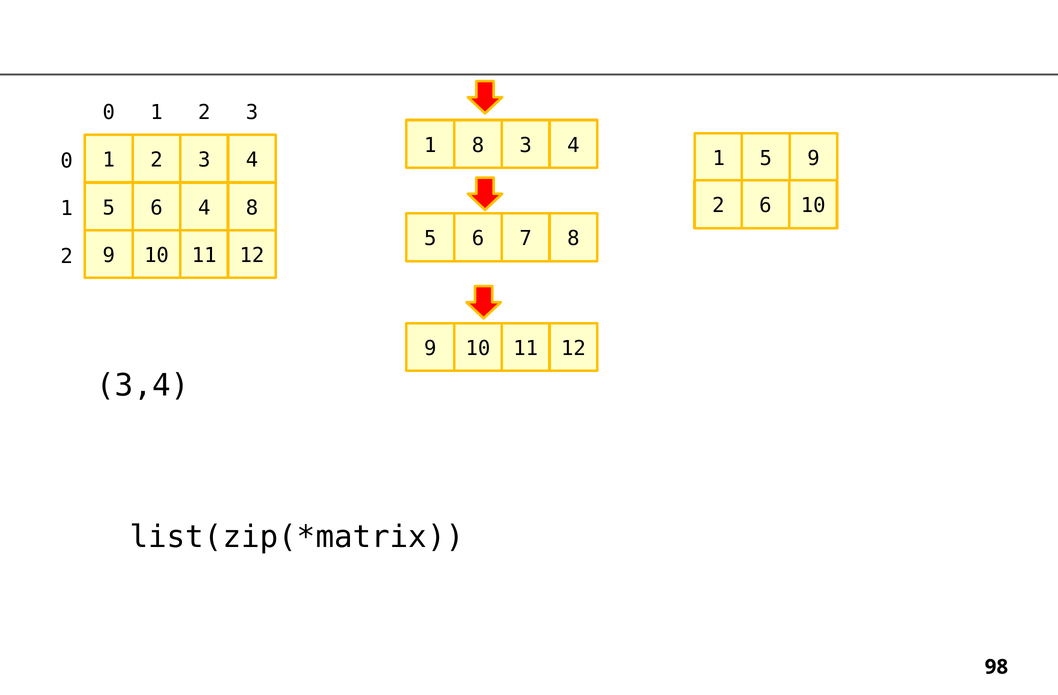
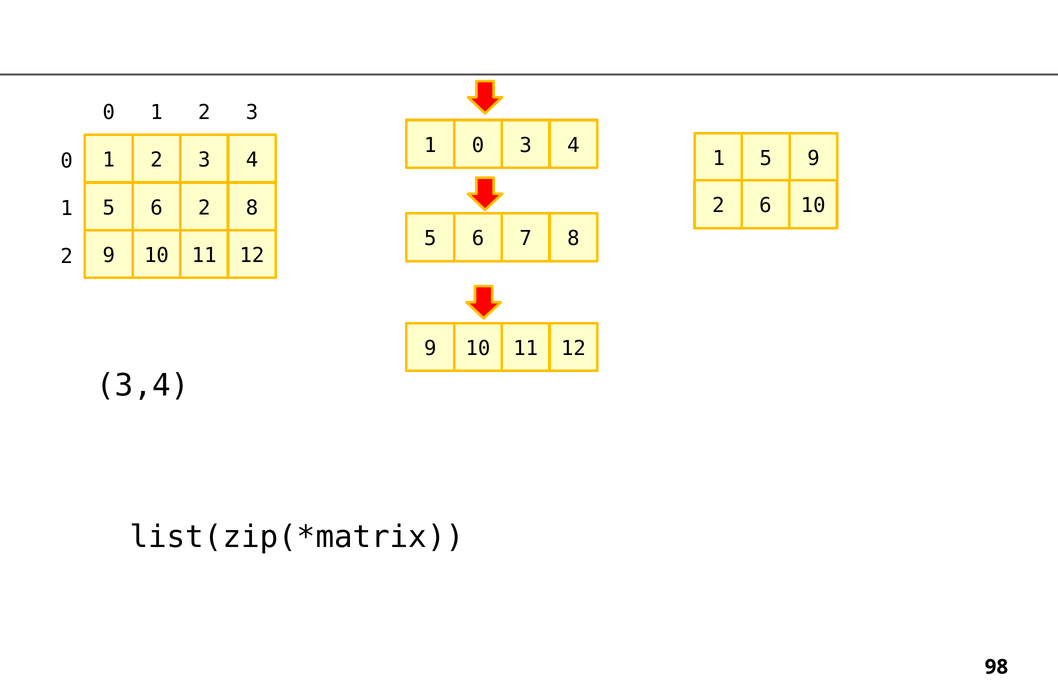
1 8: 8 -> 0
6 4: 4 -> 2
